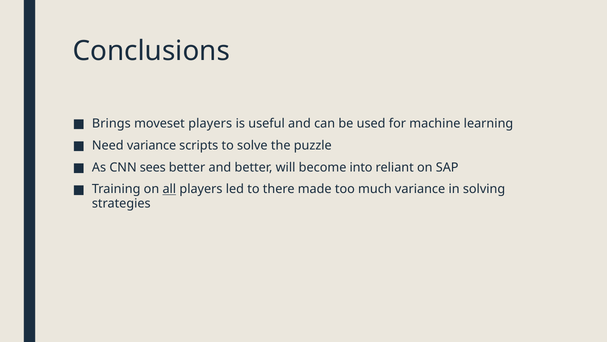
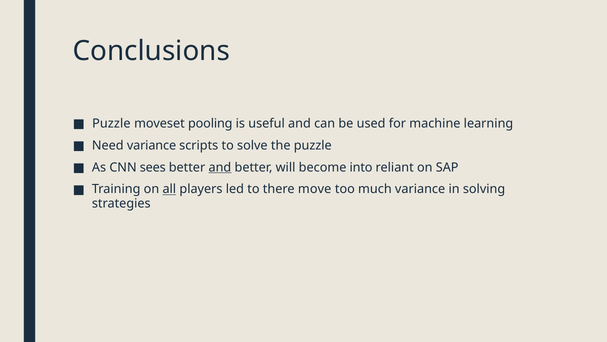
Brings at (111, 123): Brings -> Puzzle
moveset players: players -> pooling
and at (220, 167) underline: none -> present
made: made -> move
